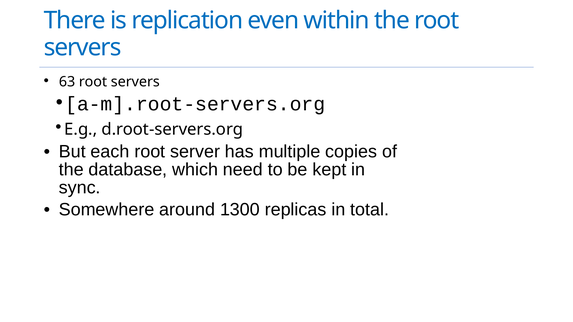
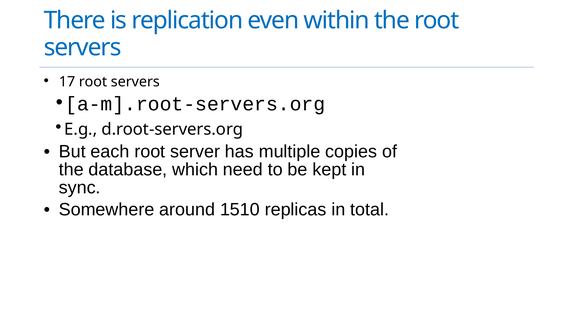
63: 63 -> 17
1300: 1300 -> 1510
